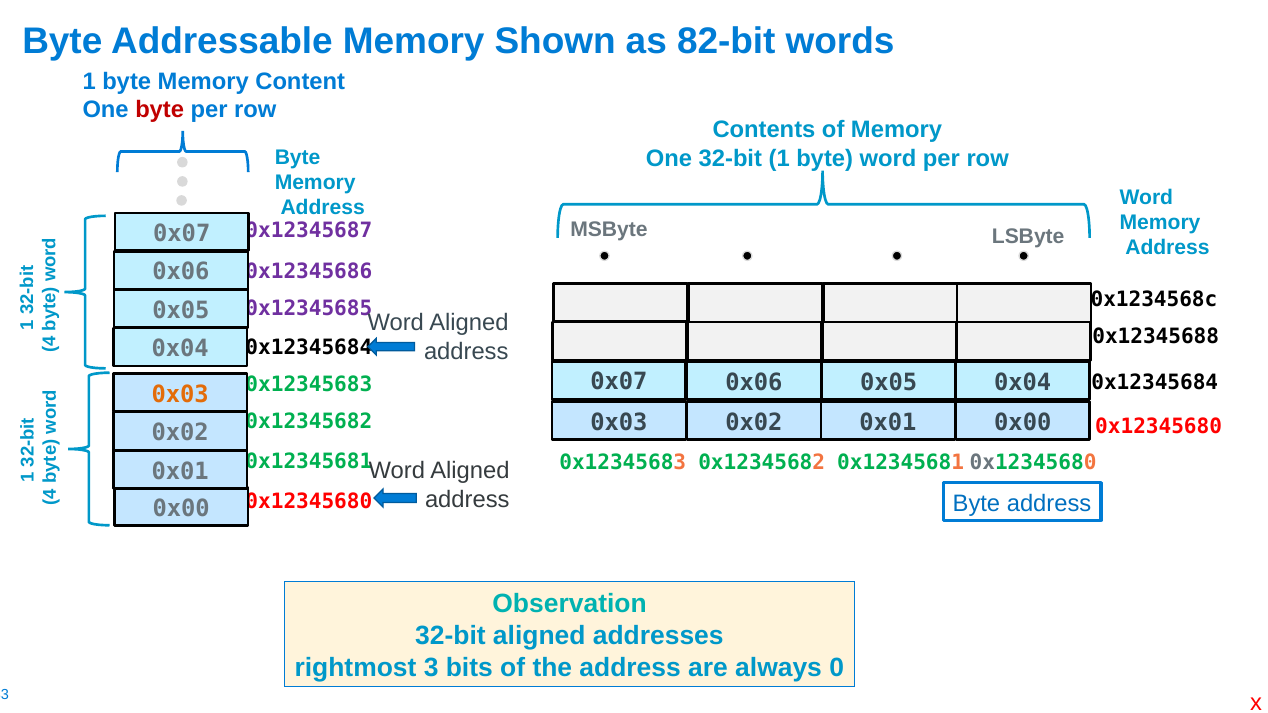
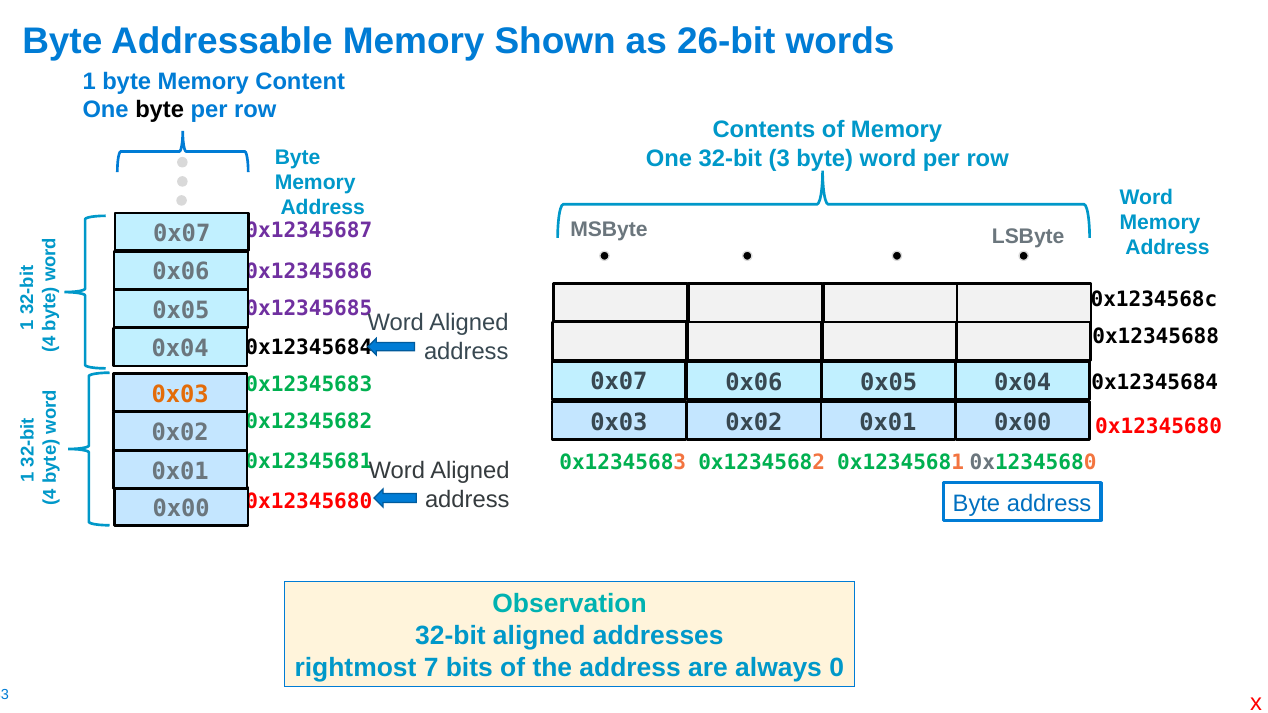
82-bit: 82-bit -> 26-bit
byte at (160, 110) colour: red -> black
32-bit 1: 1 -> 3
rightmost 3: 3 -> 7
